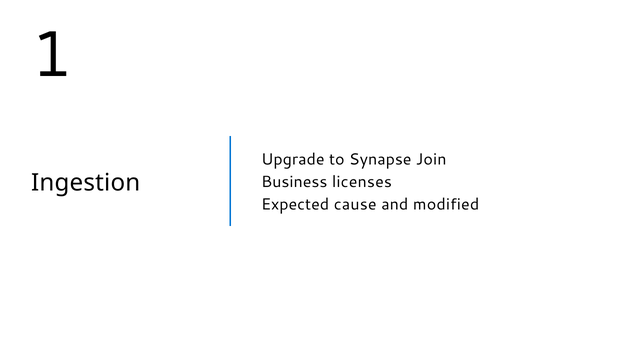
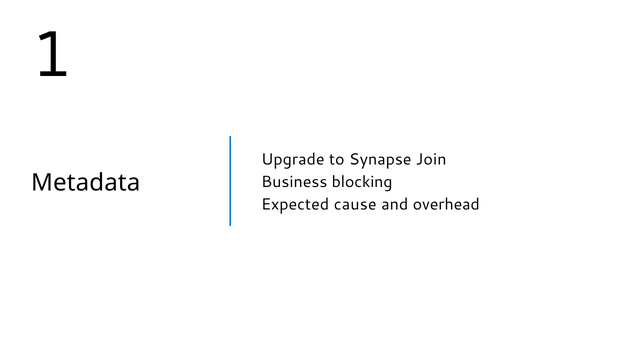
licenses: licenses -> blocking
Ingestion: Ingestion -> Metadata
modified: modified -> overhead
